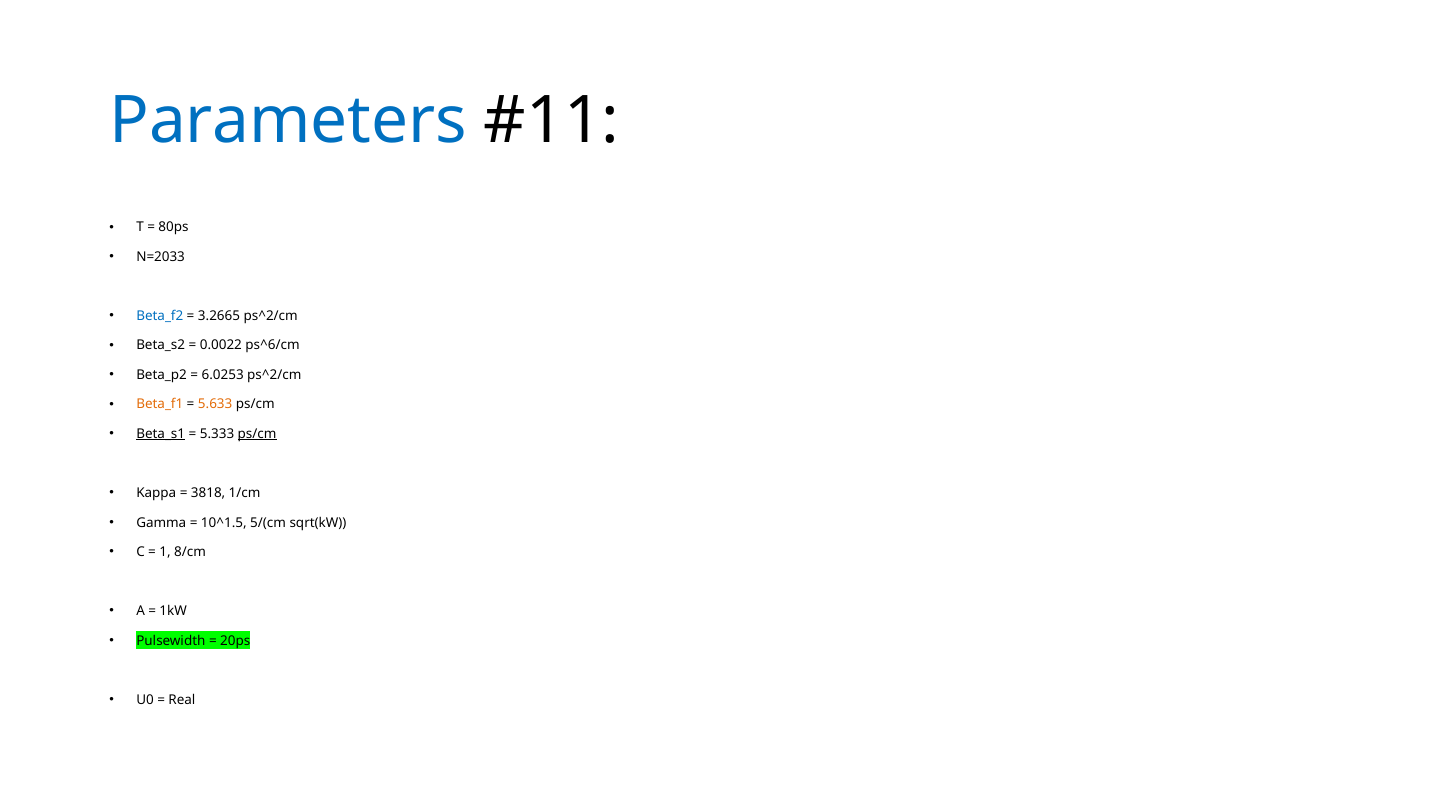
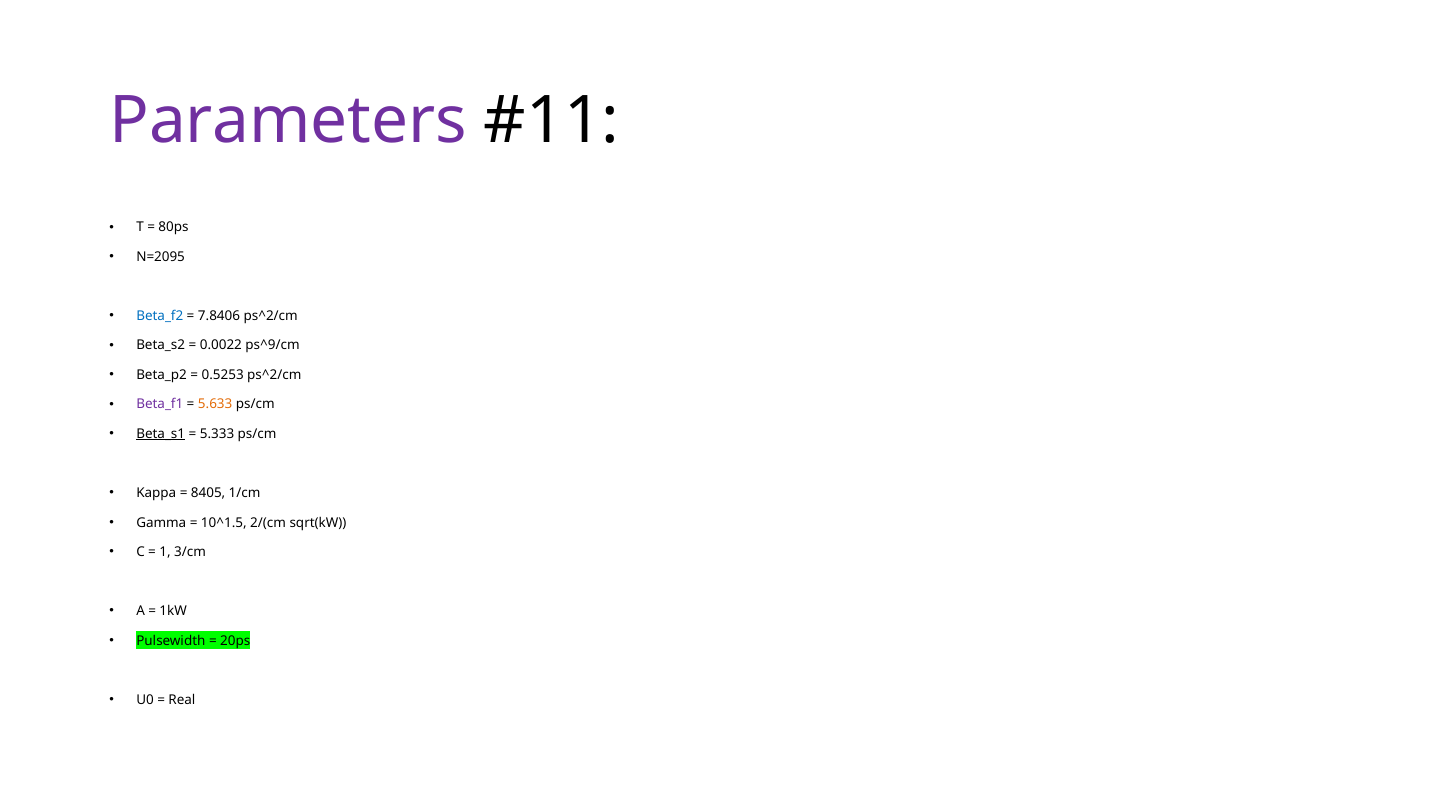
Parameters colour: blue -> purple
N=2033: N=2033 -> N=2095
3.2665: 3.2665 -> 7.8406
ps^6/cm: ps^6/cm -> ps^9/cm
6.0253: 6.0253 -> 0.5253
Beta_f1 colour: orange -> purple
ps/cm at (257, 434) underline: present -> none
3818: 3818 -> 8405
5/(cm: 5/(cm -> 2/(cm
8/cm: 8/cm -> 3/cm
